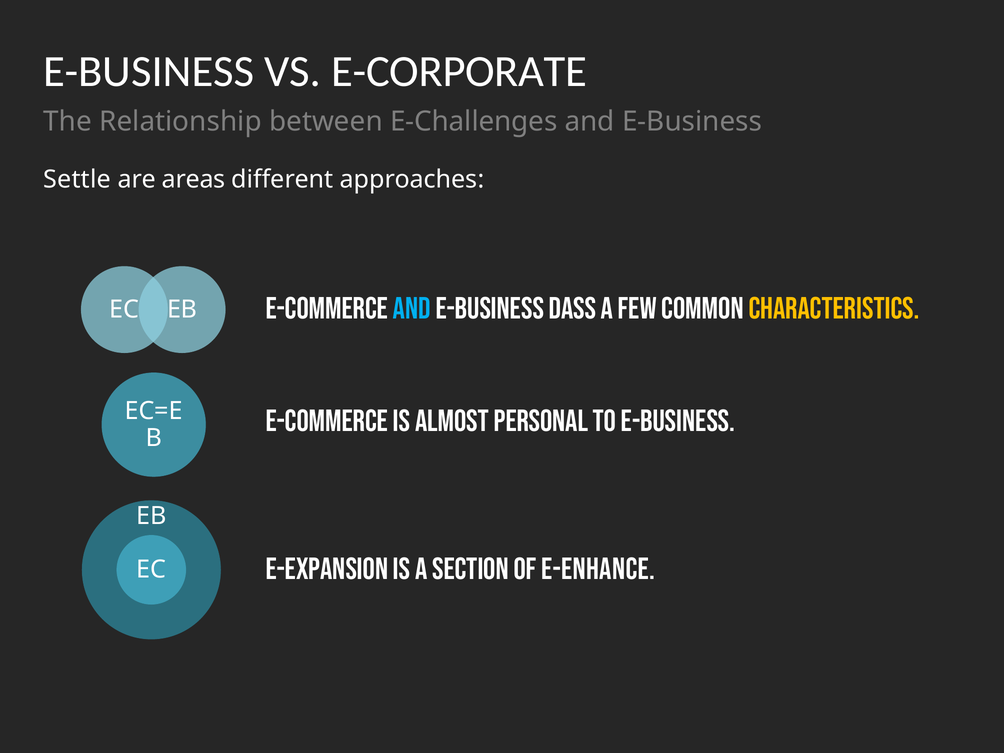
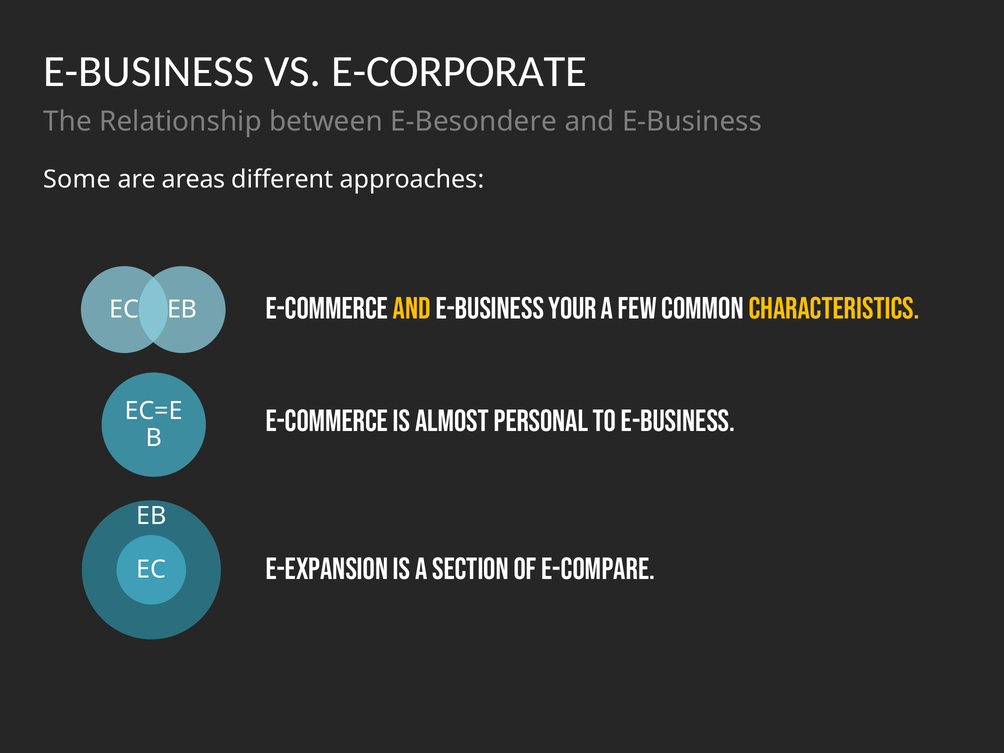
E-Challenges: E-Challenges -> E-Besondere
Settle: Settle -> Some
and at (412, 309) colour: light blue -> yellow
dass: dass -> your
e-enhance: e-enhance -> e-compare
